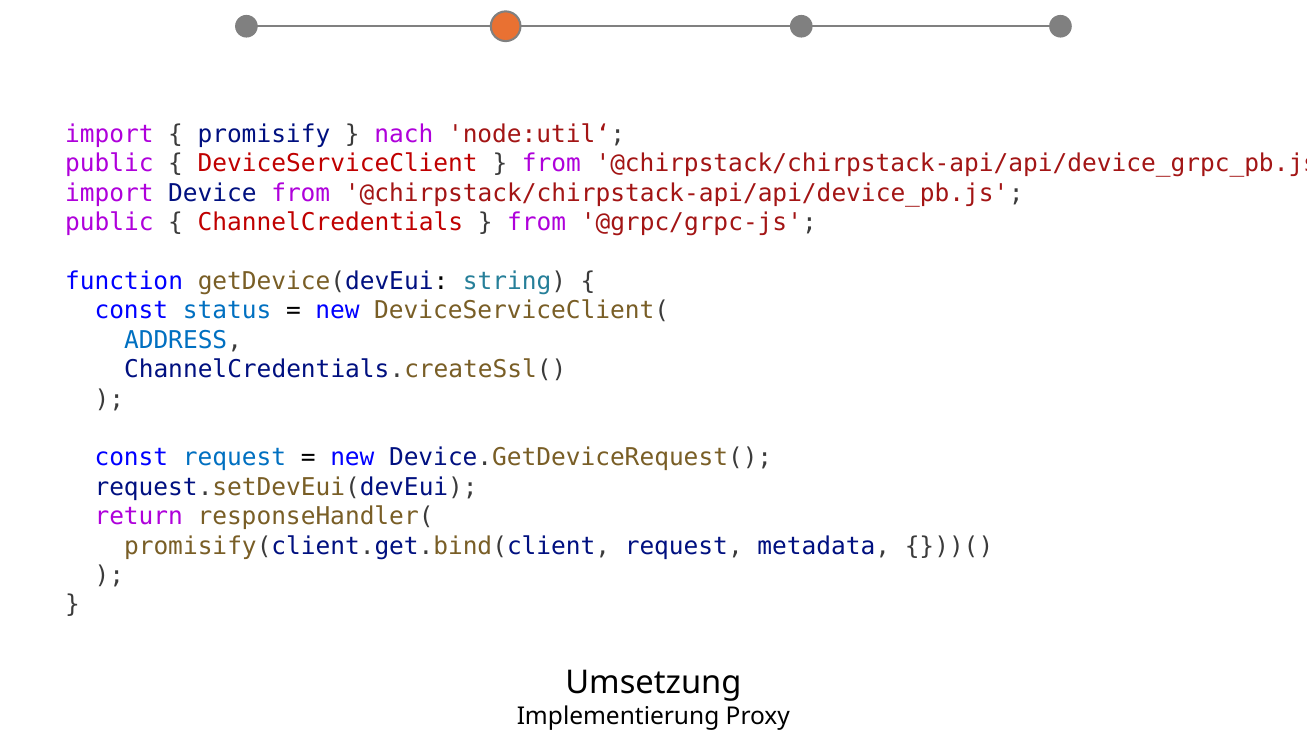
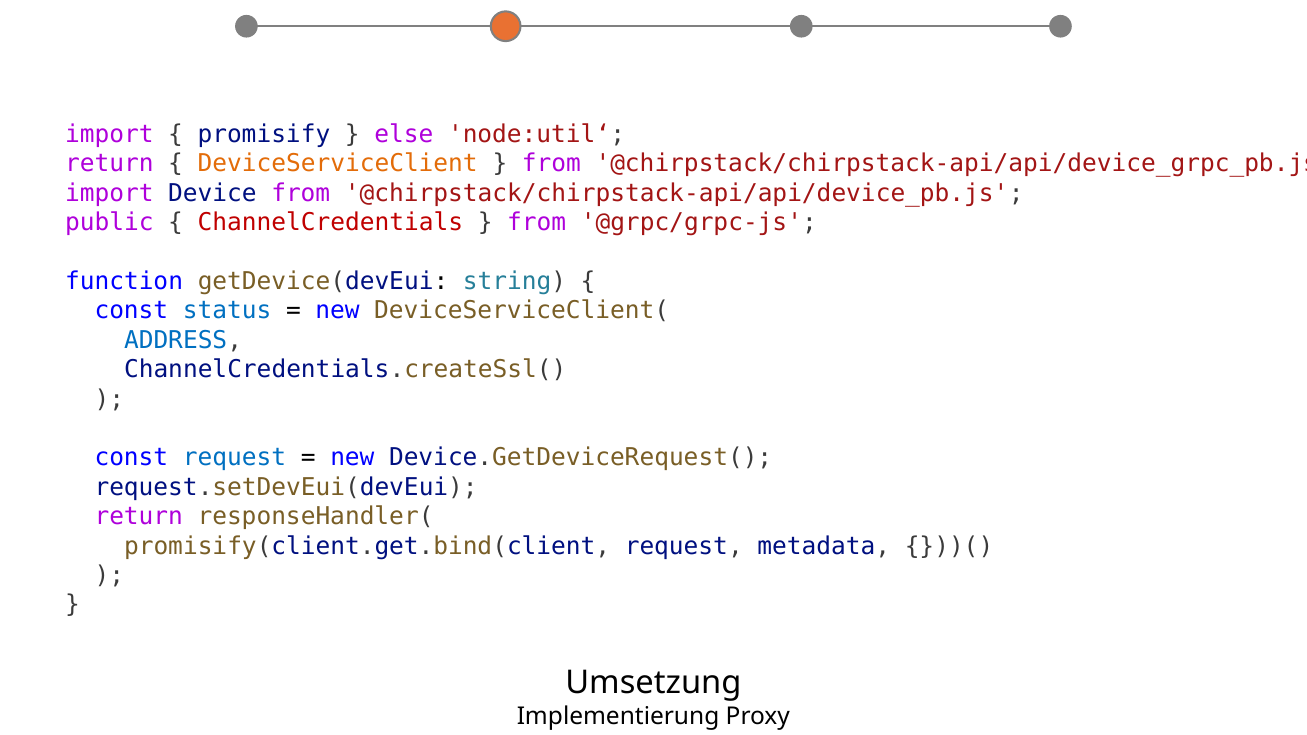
nach: nach -> else
public at (109, 164): public -> return
DeviceServiceClient colour: red -> orange
